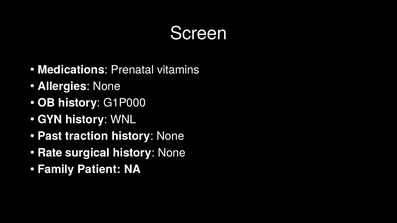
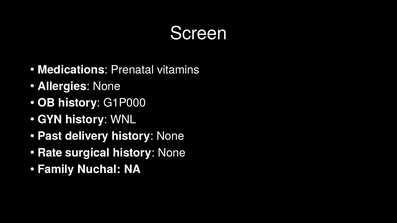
traction: traction -> delivery
Patient: Patient -> Nuchal
